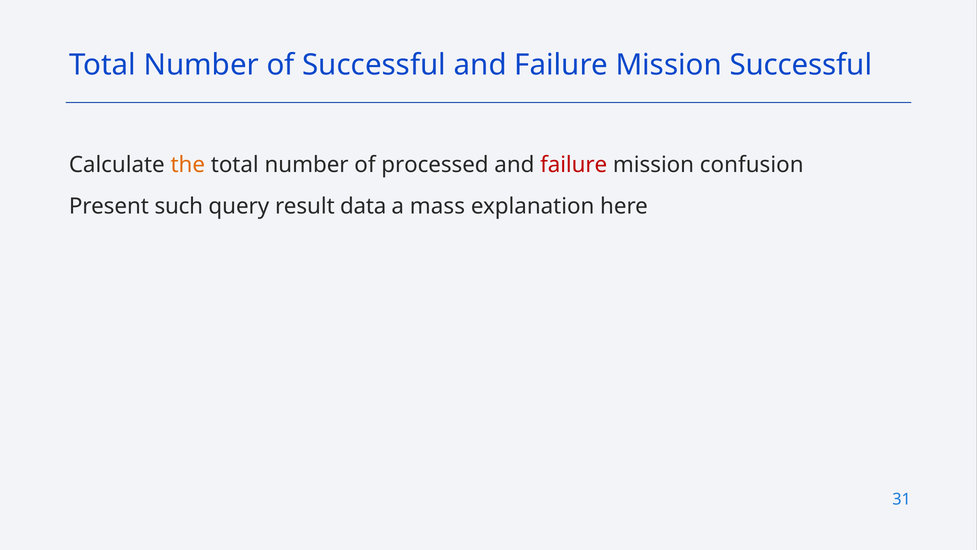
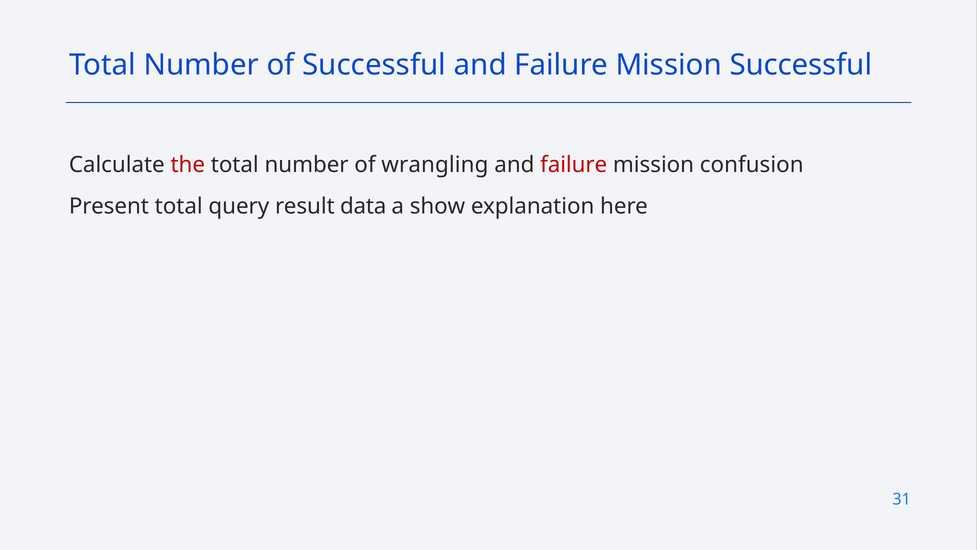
the colour: orange -> red
processed: processed -> wrangling
Present such: such -> total
mass: mass -> show
